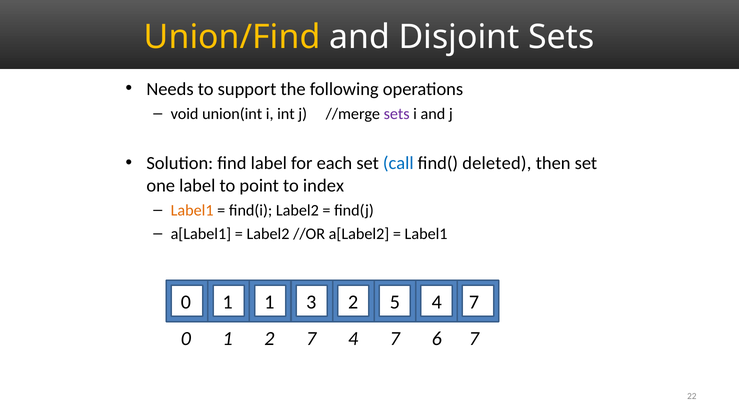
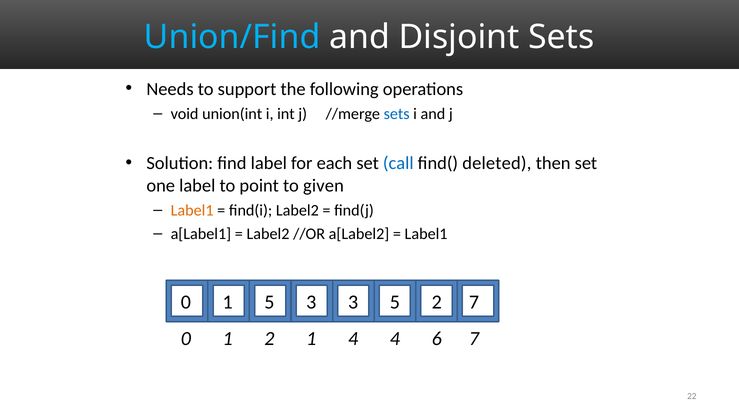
Union/Find colour: yellow -> light blue
sets at (397, 114) colour: purple -> blue
index: index -> given
1 1: 1 -> 5
3 2: 2 -> 3
5 4: 4 -> 2
2 7: 7 -> 1
7 at (395, 339): 7 -> 4
